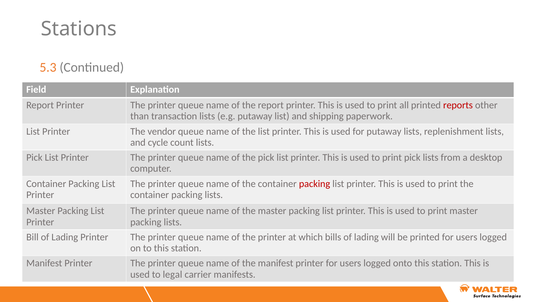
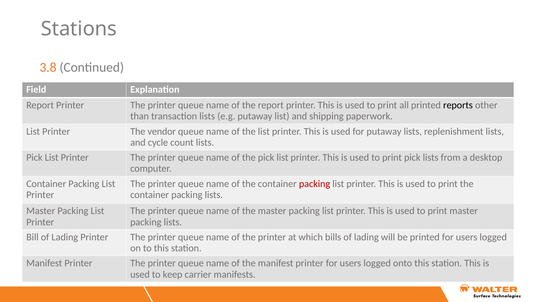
5.3: 5.3 -> 3.8
reports colour: red -> black
legal: legal -> keep
